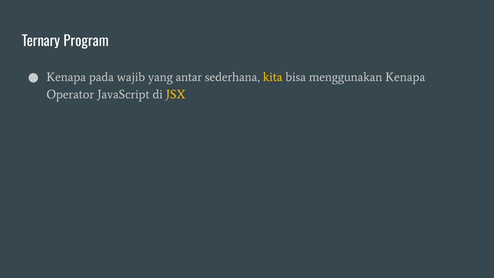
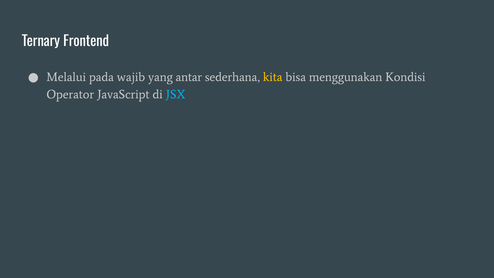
Program: Program -> Frontend
Kenapa at (66, 77): Kenapa -> Melalui
menggunakan Kenapa: Kenapa -> Kondisi
JSX colour: yellow -> light blue
